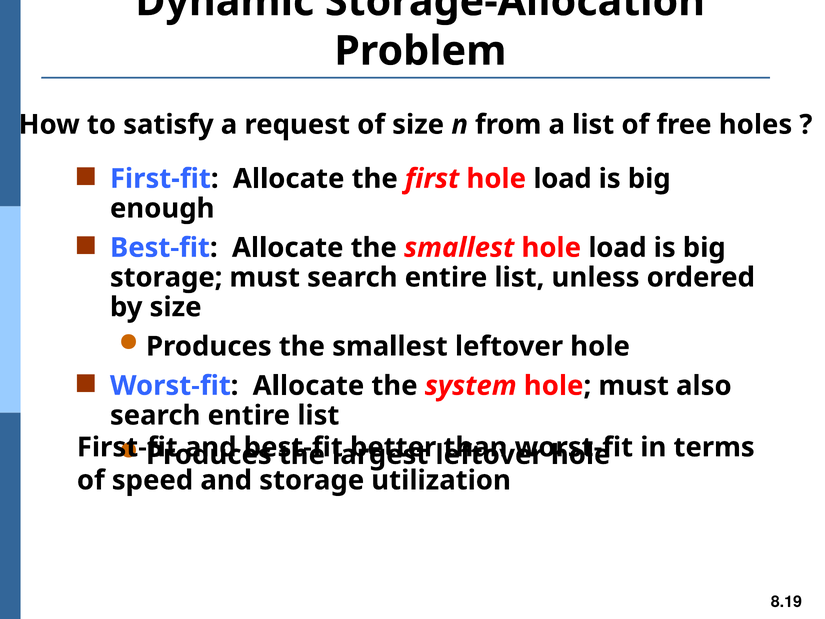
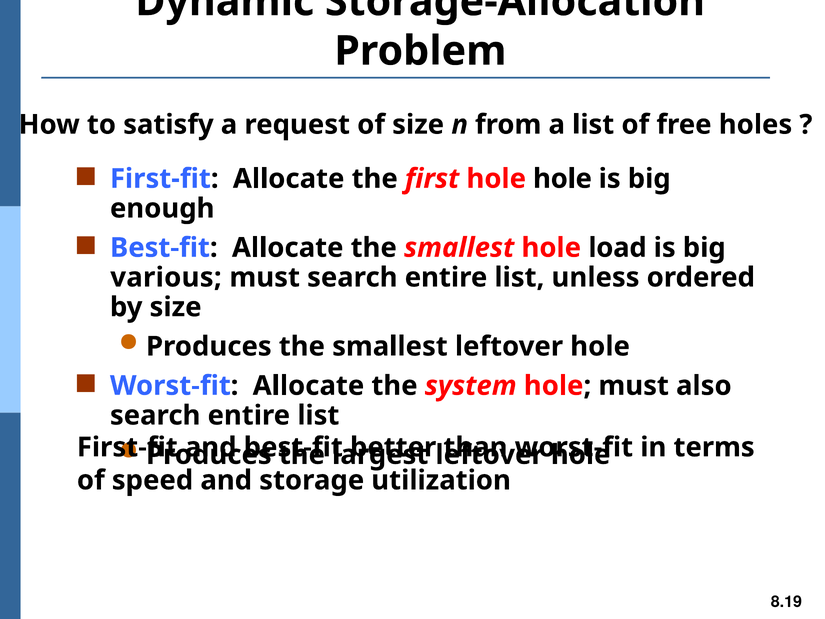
first hole load: load -> hole
storage at (166, 277): storage -> various
